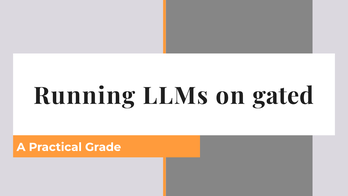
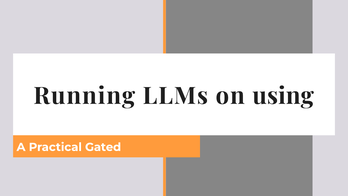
gated: gated -> using
Grade: Grade -> Gated
